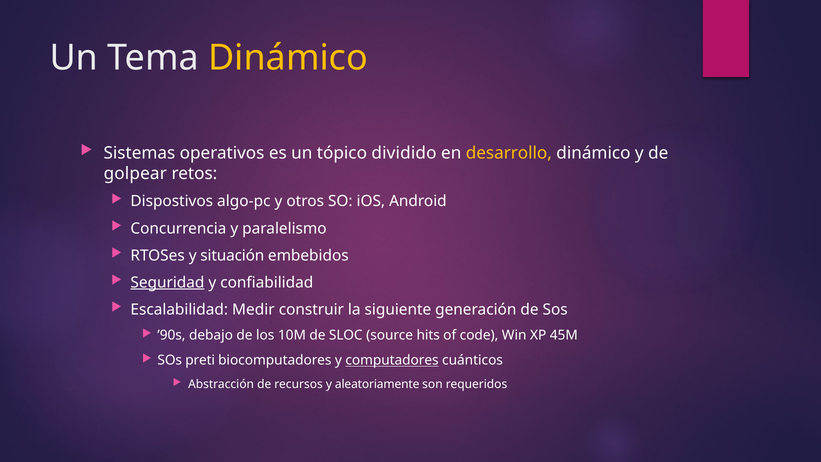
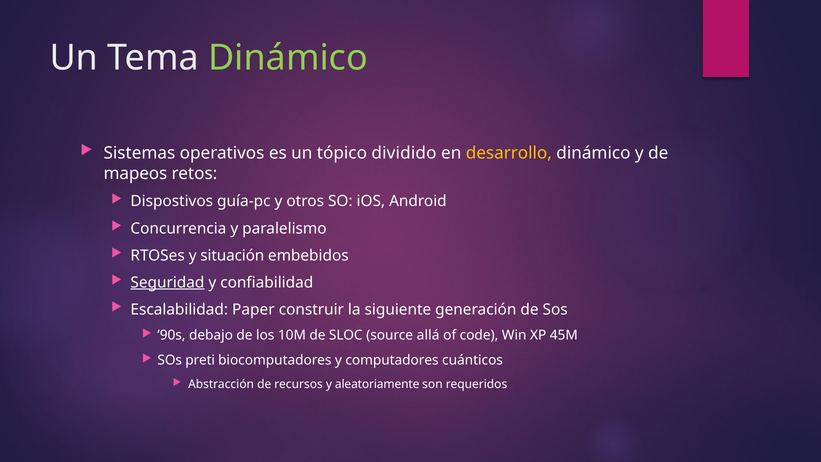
Dinámico at (288, 58) colour: yellow -> light green
golpear: golpear -> mapeos
algo-pc: algo-pc -> guía-pc
Medir: Medir -> Paper
hits: hits -> allá
computadores underline: present -> none
